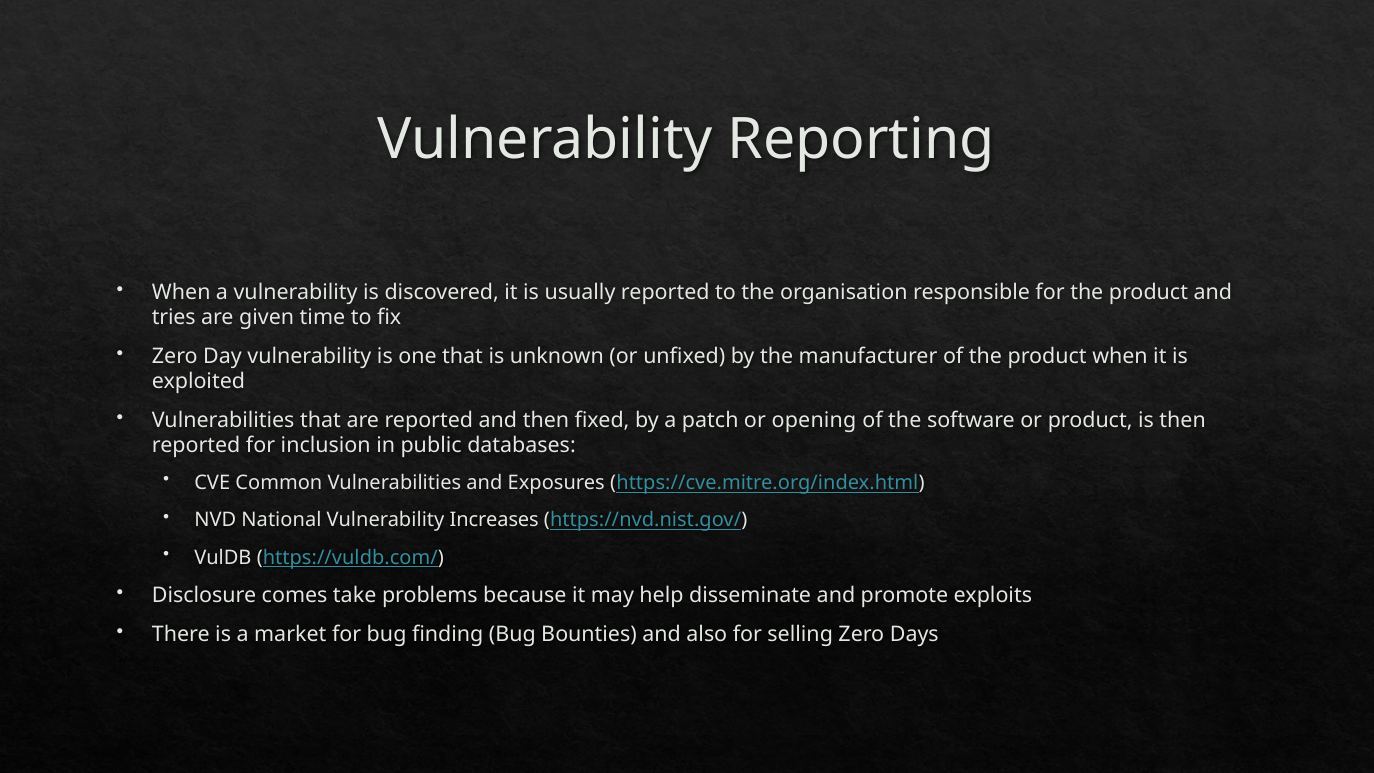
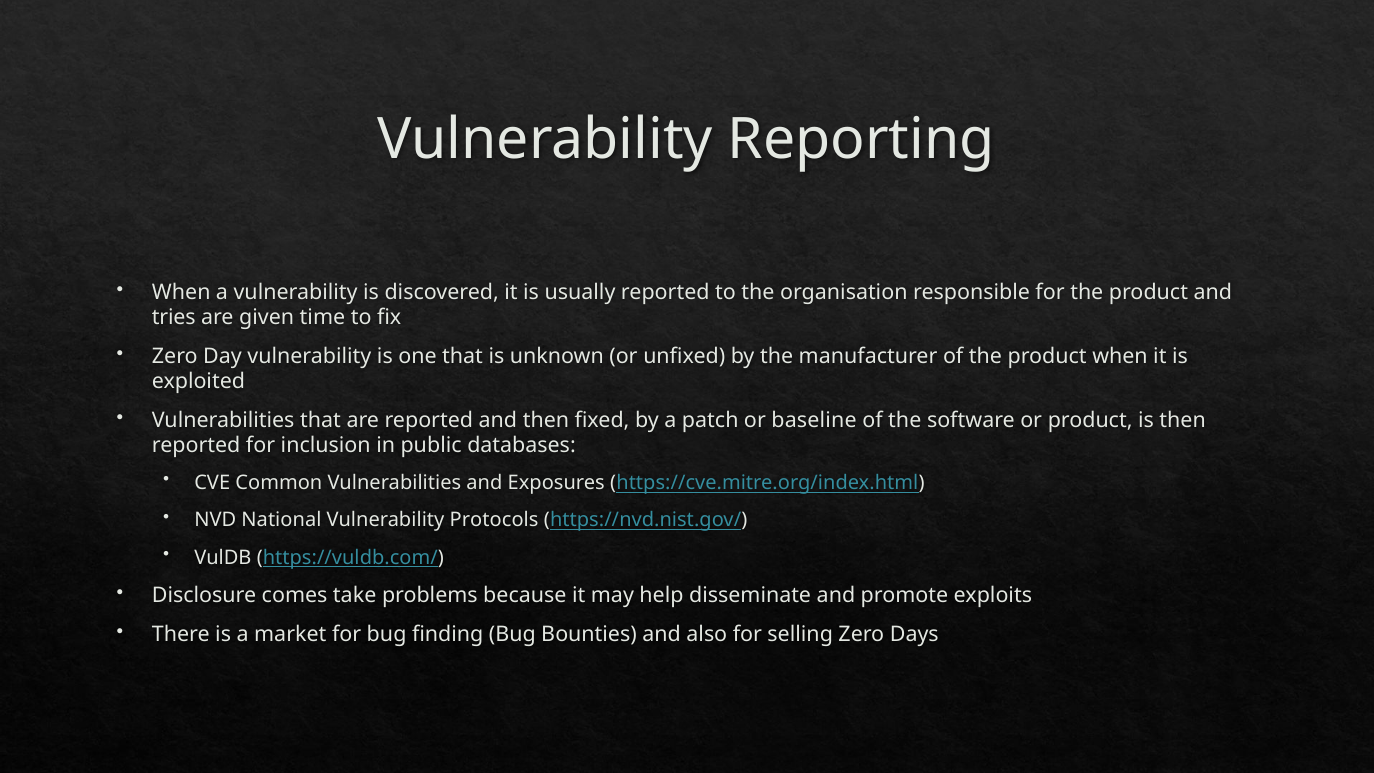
opening: opening -> baseline
Increases: Increases -> Protocols
